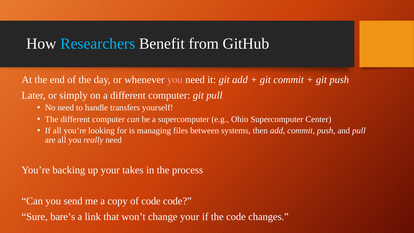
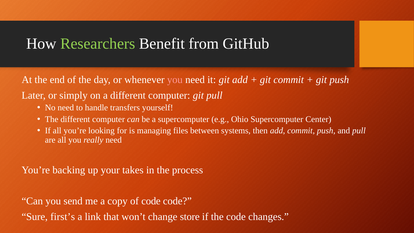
Researchers colour: light blue -> light green
bare’s: bare’s -> first’s
change your: your -> store
